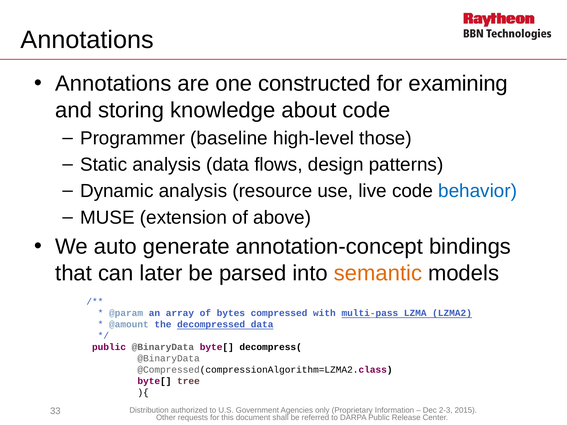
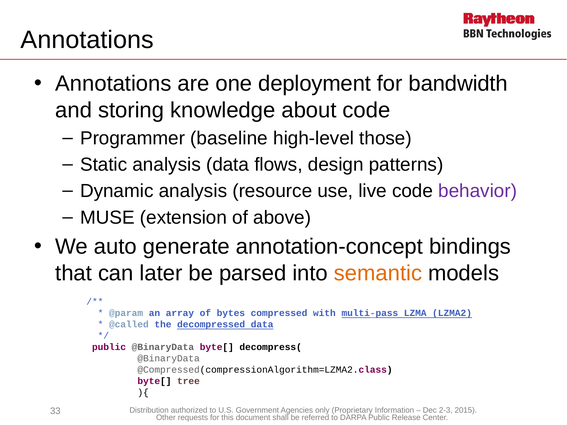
constructed: constructed -> deployment
examining: examining -> bandwidth
behavior colour: blue -> purple
@amount: @amount -> @called
